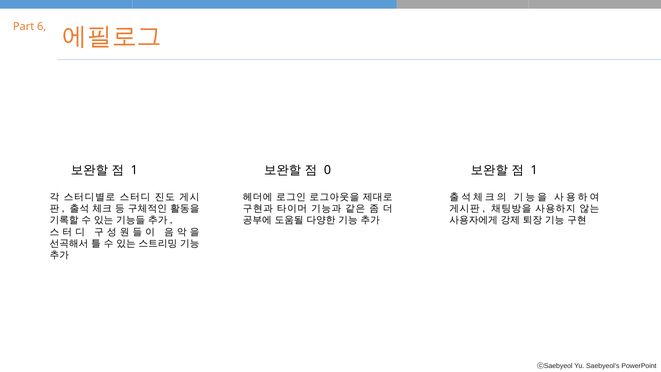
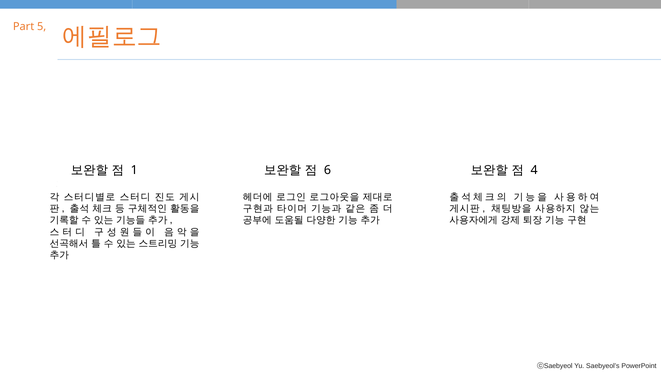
6: 6 -> 5
0: 0 -> 6
1 at (534, 170): 1 -> 4
